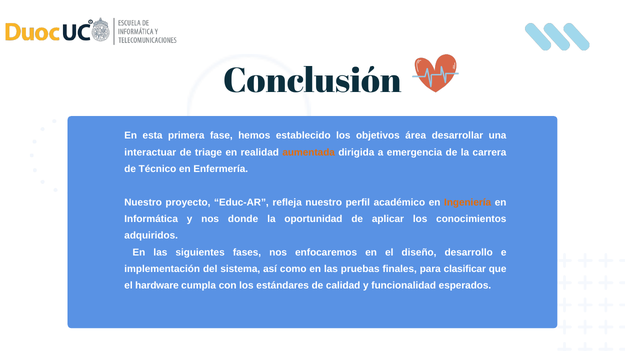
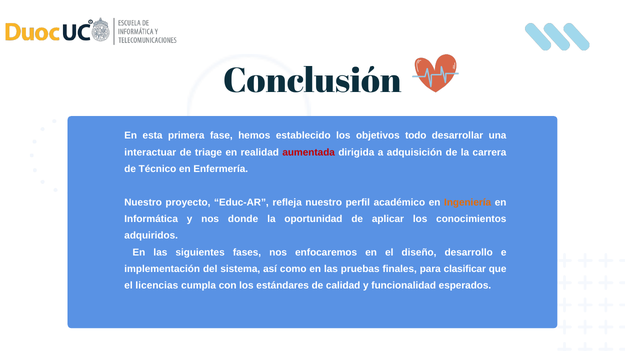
área: área -> todo
aumentada colour: orange -> red
emergencia: emergencia -> adquisición
hardware: hardware -> licencias
